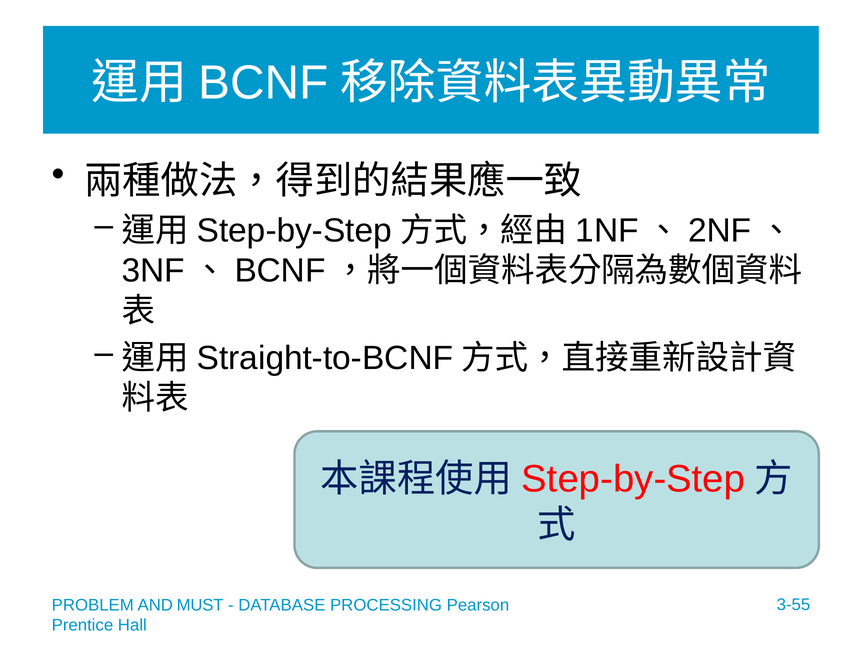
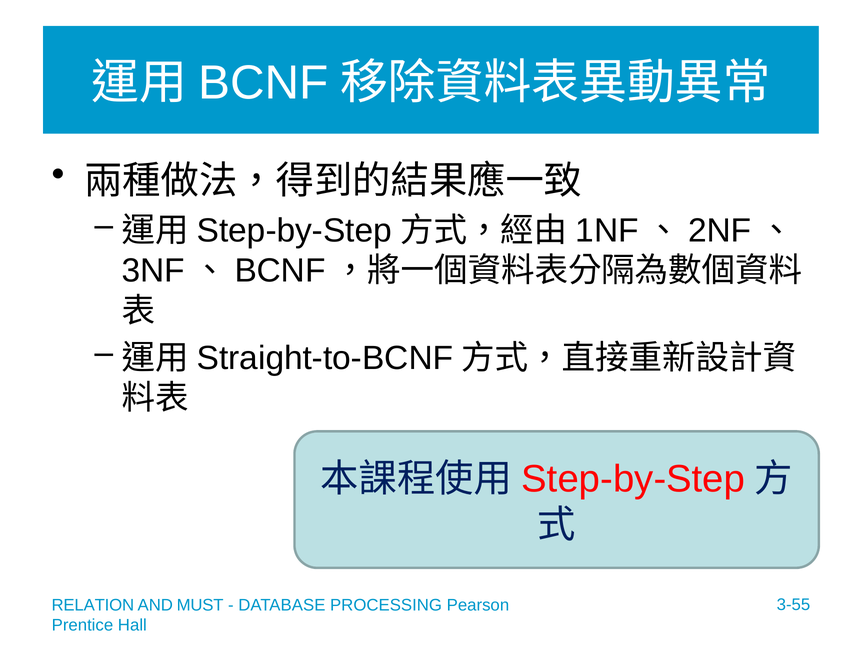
PROBLEM: PROBLEM -> RELATION
